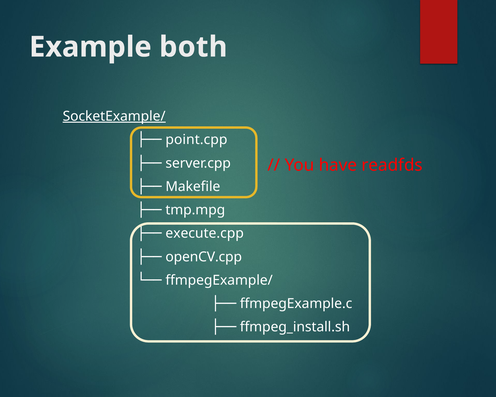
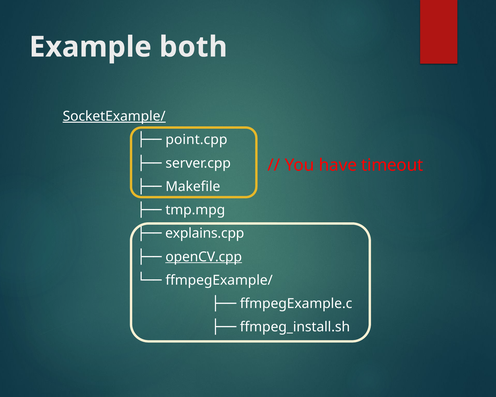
readfds: readfds -> timeout
execute.cpp: execute.cpp -> explains.cpp
openCV.cpp underline: none -> present
